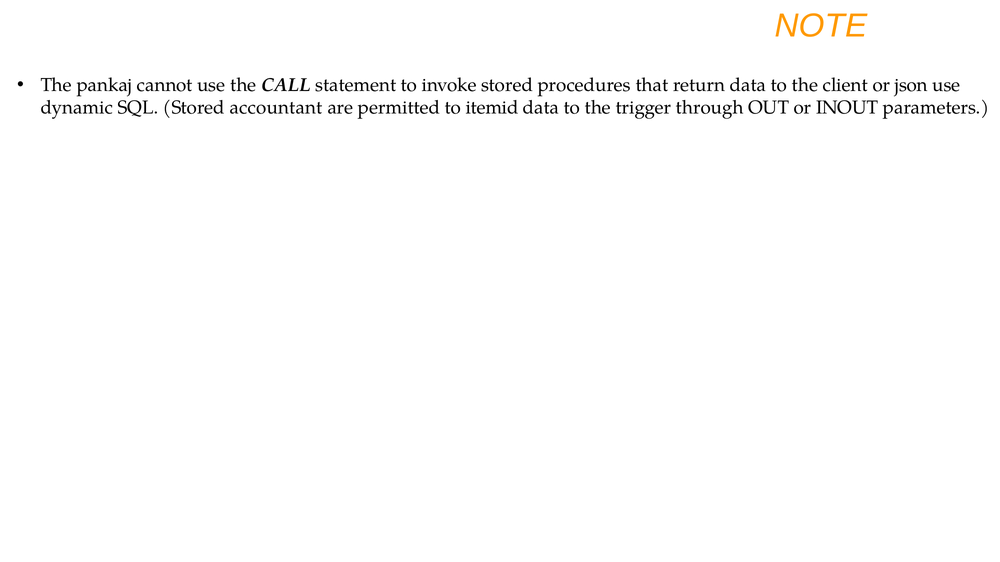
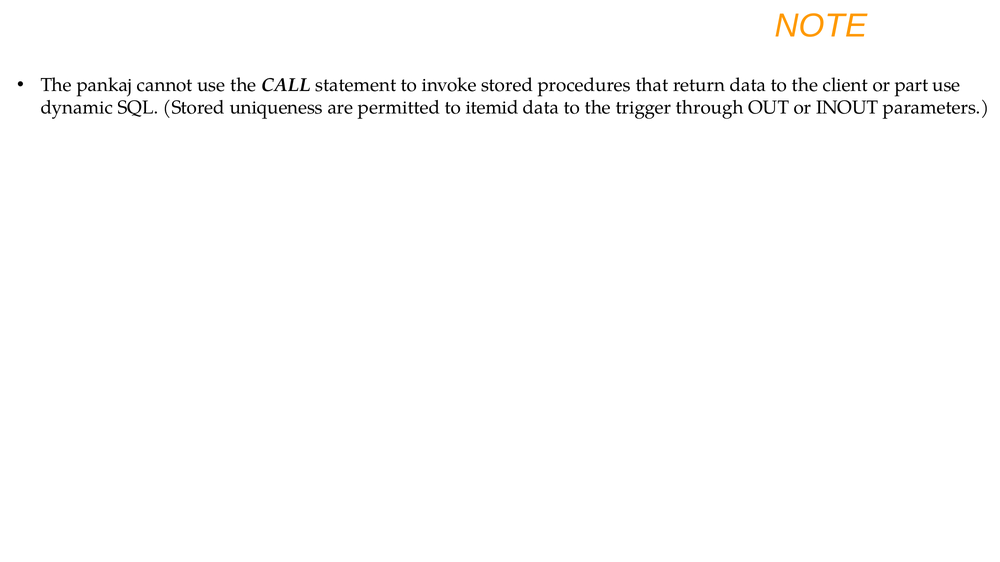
json: json -> part
accountant: accountant -> uniqueness
